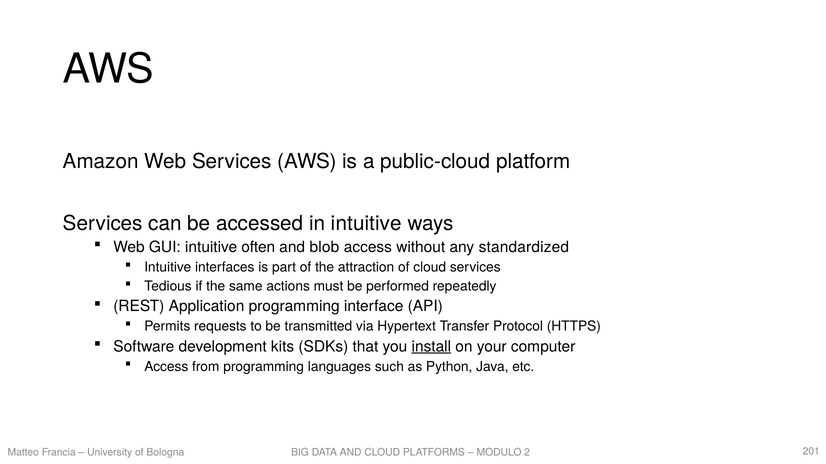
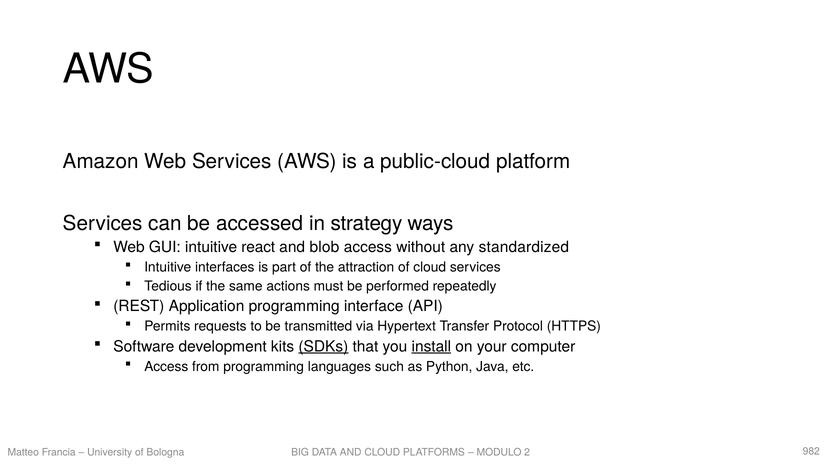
in intuitive: intuitive -> strategy
often: often -> react
SDKs underline: none -> present
201: 201 -> 982
